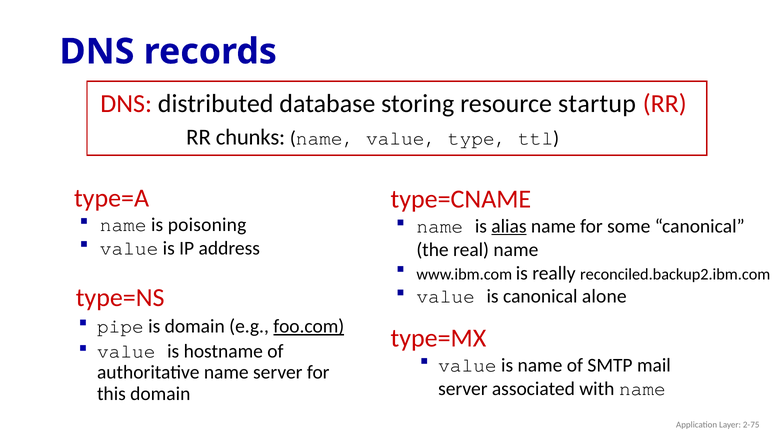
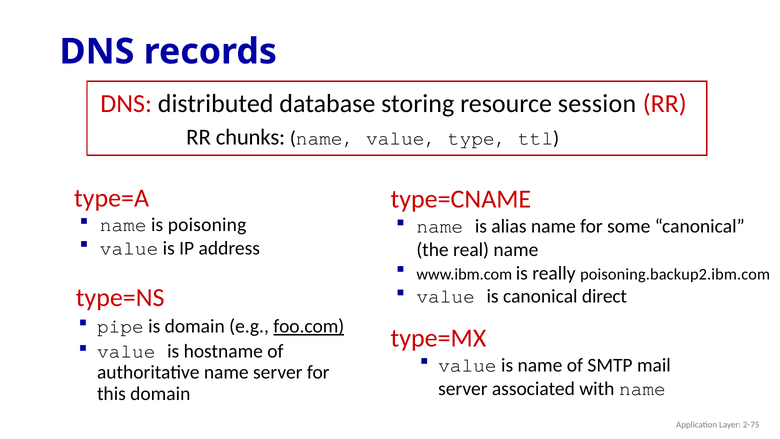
startup: startup -> session
alias underline: present -> none
reconciled.backup2.ibm.com: reconciled.backup2.ibm.com -> poisoning.backup2.ibm.com
alone: alone -> direct
